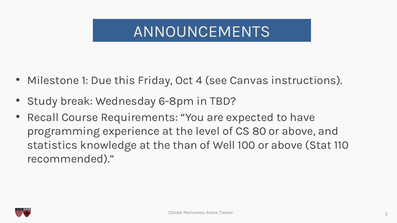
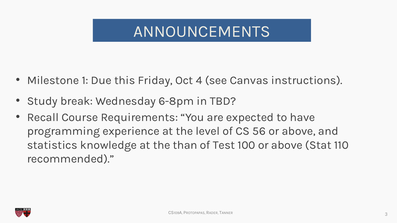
80: 80 -> 56
Well: Well -> Test
